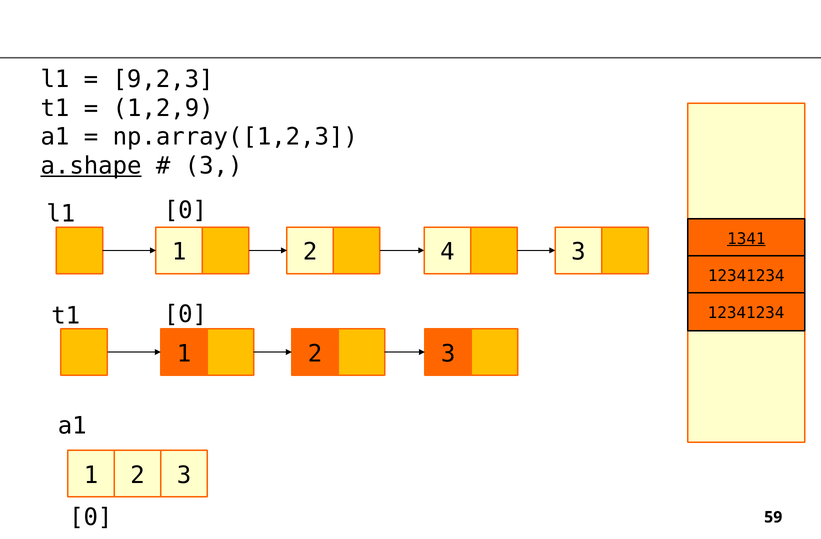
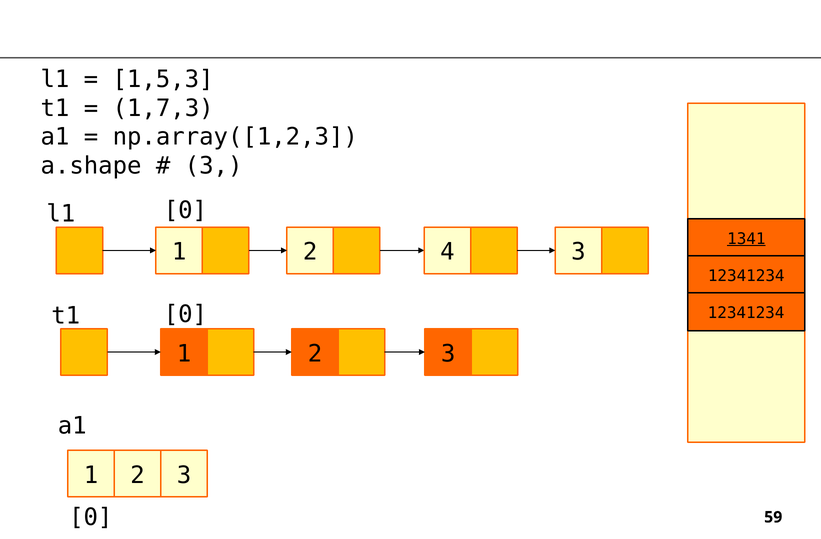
9,2,3: 9,2,3 -> 1,5,3
1,2,9: 1,2,9 -> 1,7,3
a.shape underline: present -> none
